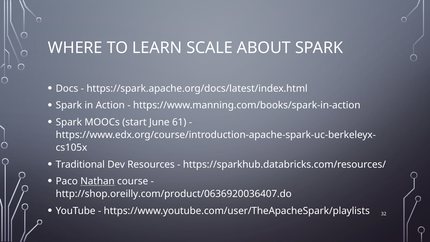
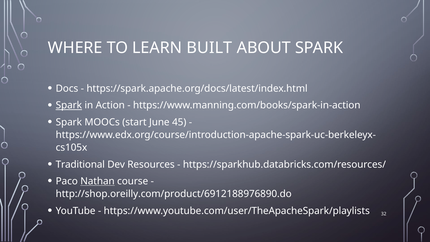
SCALE: SCALE -> BUILT
Spark at (69, 105) underline: none -> present
61: 61 -> 45
http://shop.oreilly.com/product/0636920036407.do: http://shop.oreilly.com/product/0636920036407.do -> http://shop.oreilly.com/product/6912188976890.do
